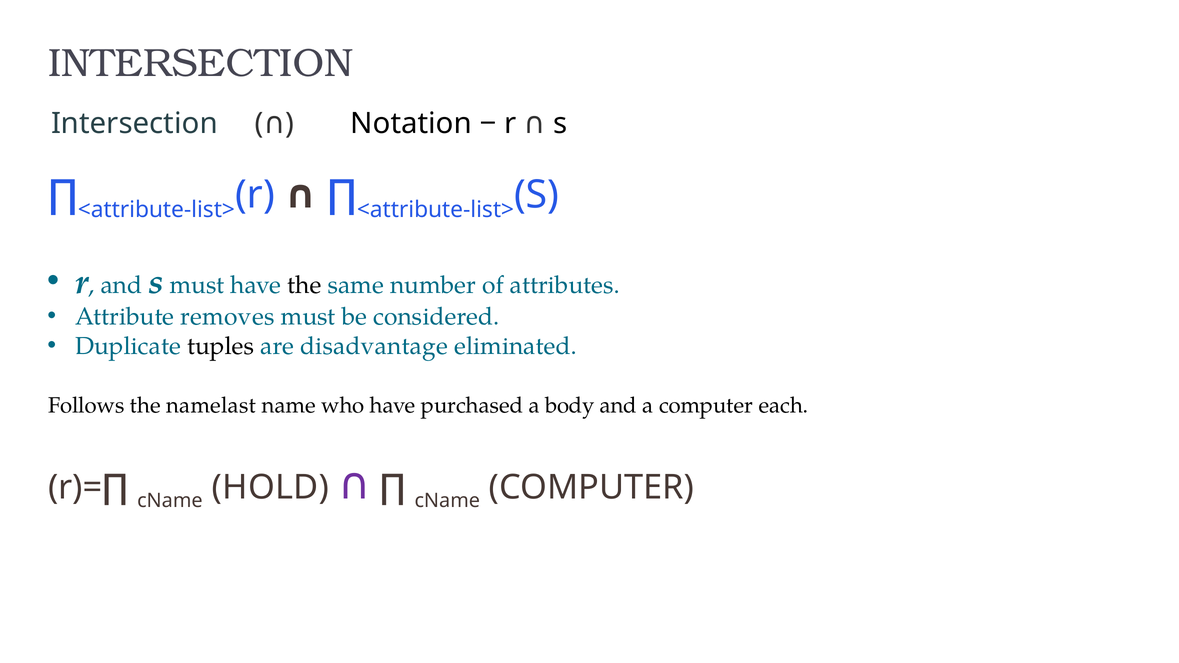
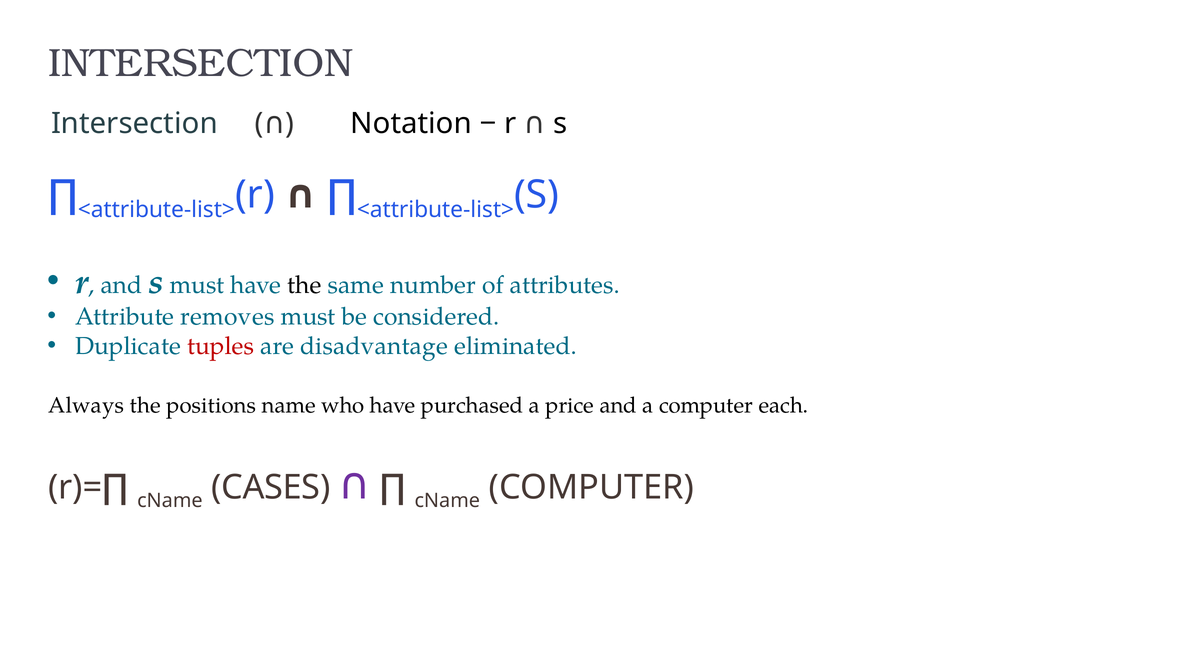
tuples colour: black -> red
Follows: Follows -> Always
namelast: namelast -> positions
body: body -> price
HOLD: HOLD -> CASES
